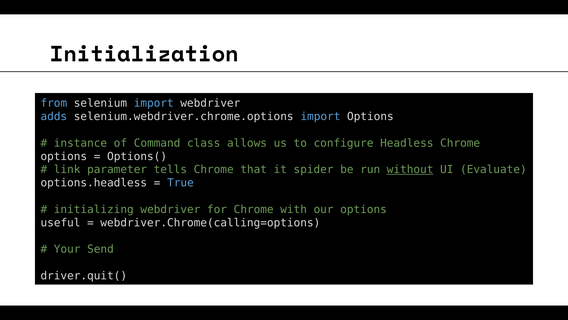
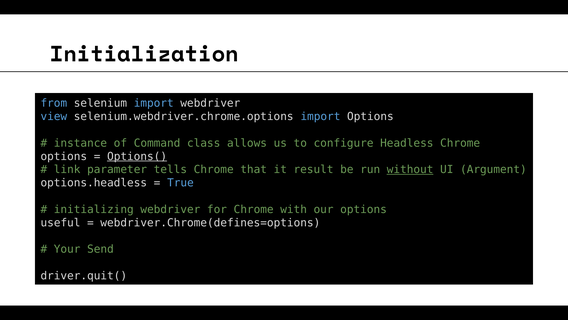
adds: adds -> view
Options( underline: none -> present
spider: spider -> result
Evaluate: Evaluate -> Argument
webdriver.Chrome(calling=options: webdriver.Chrome(calling=options -> webdriver.Chrome(defines=options
